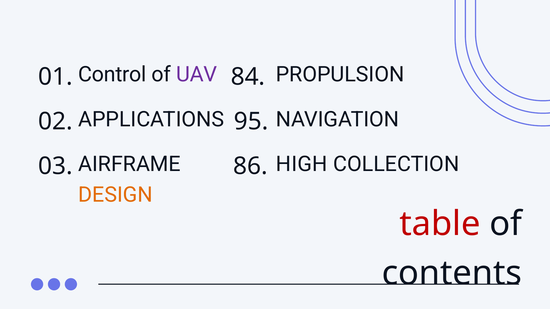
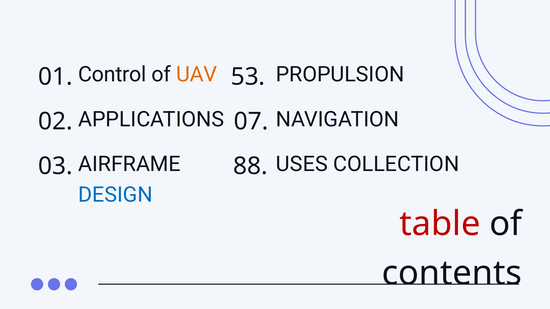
UAV colour: purple -> orange
84: 84 -> 53
95: 95 -> 07
HIGH: HIGH -> USES
86: 86 -> 88
DESIGN colour: orange -> blue
